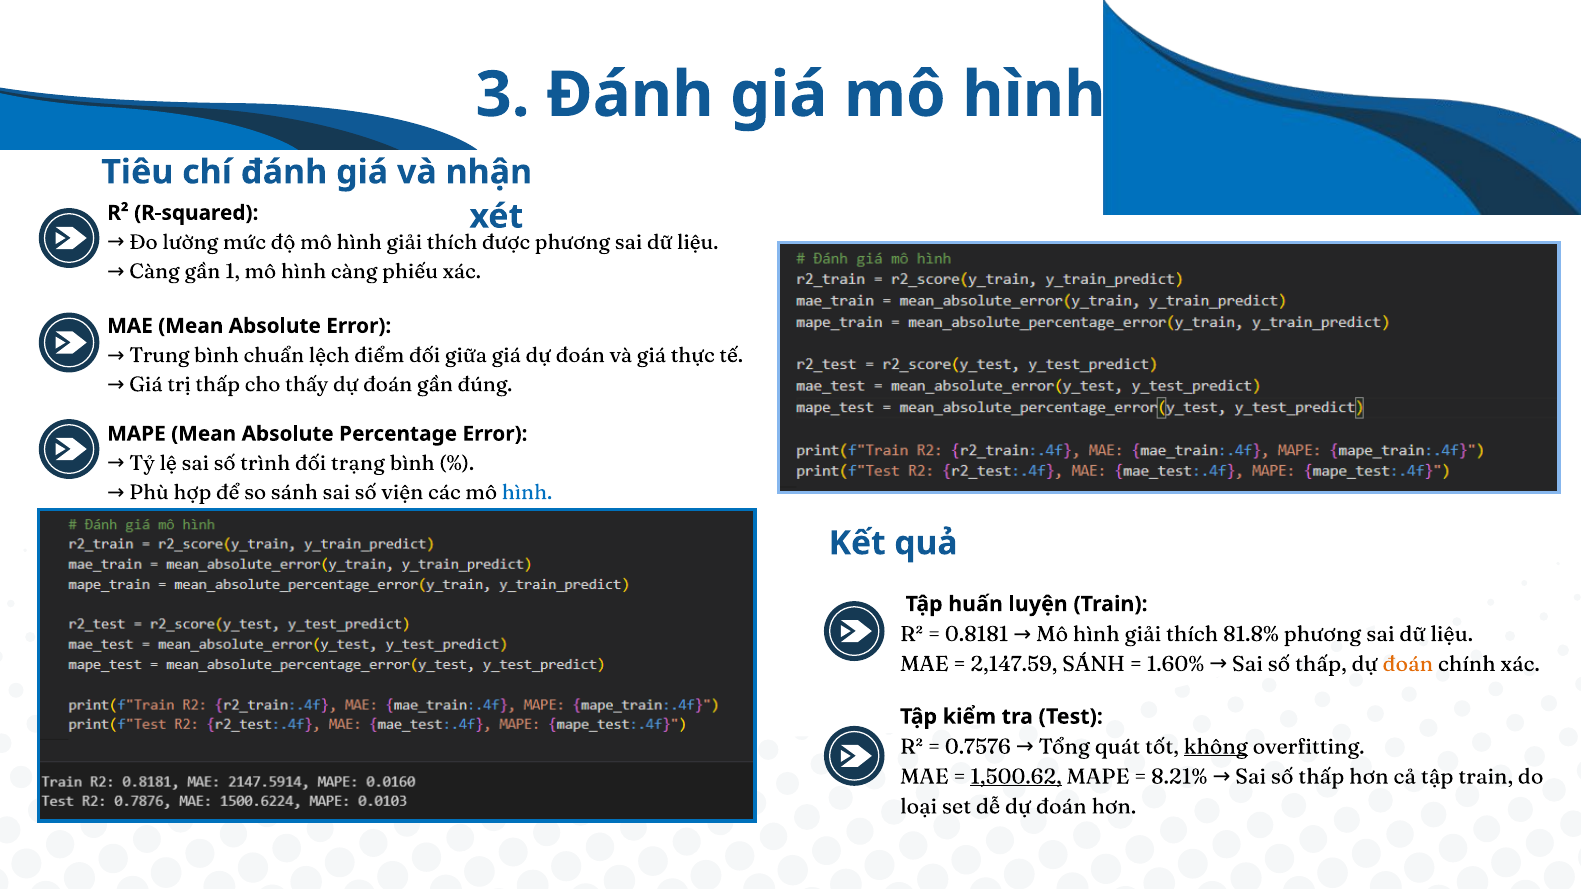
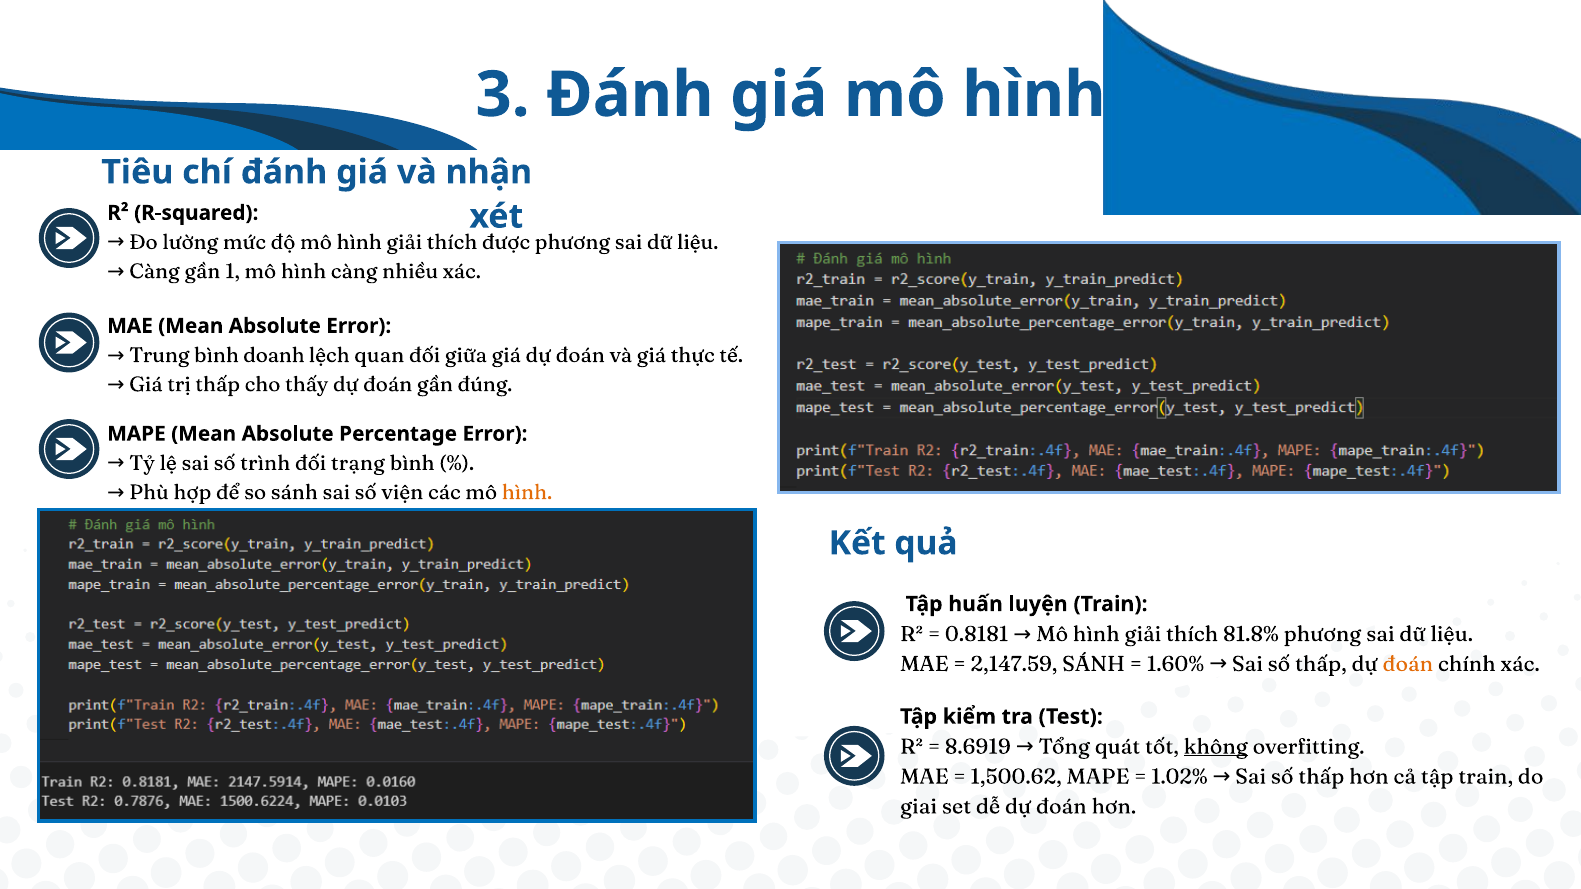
phiếu: phiếu -> nhiều
chuẩn: chuẩn -> doanh
điểm: điểm -> quan
hình at (527, 492) colour: blue -> orange
0.7576: 0.7576 -> 8.6919
1,500.62 underline: present -> none
8.21%: 8.21% -> 1.02%
loại: loại -> giai
